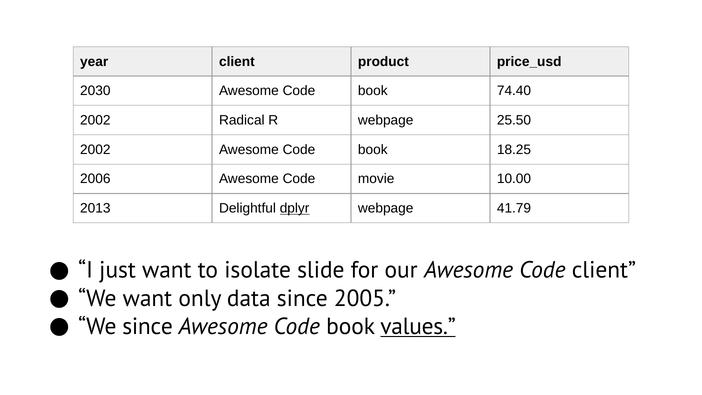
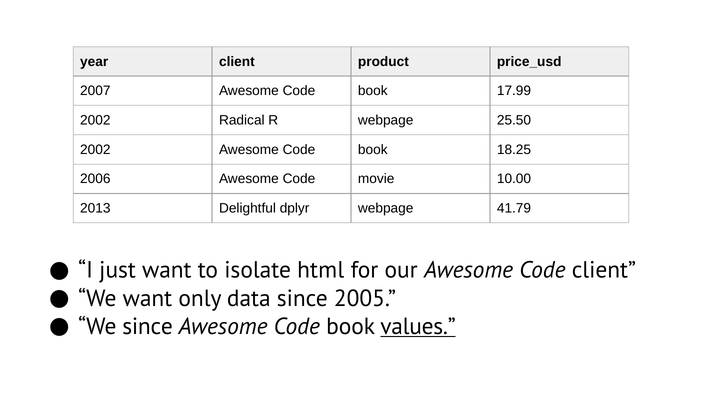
2030: 2030 -> 2007
74.40: 74.40 -> 17.99
dplyr underline: present -> none
slide: slide -> html
